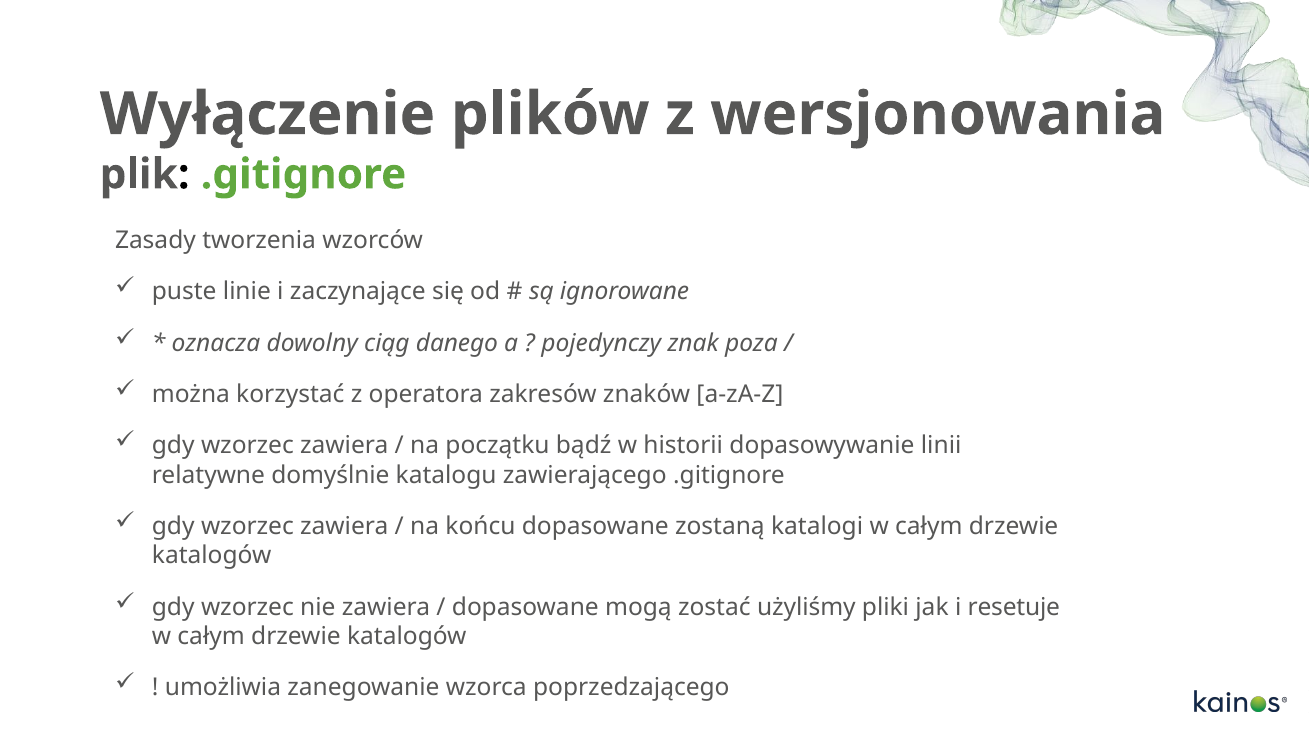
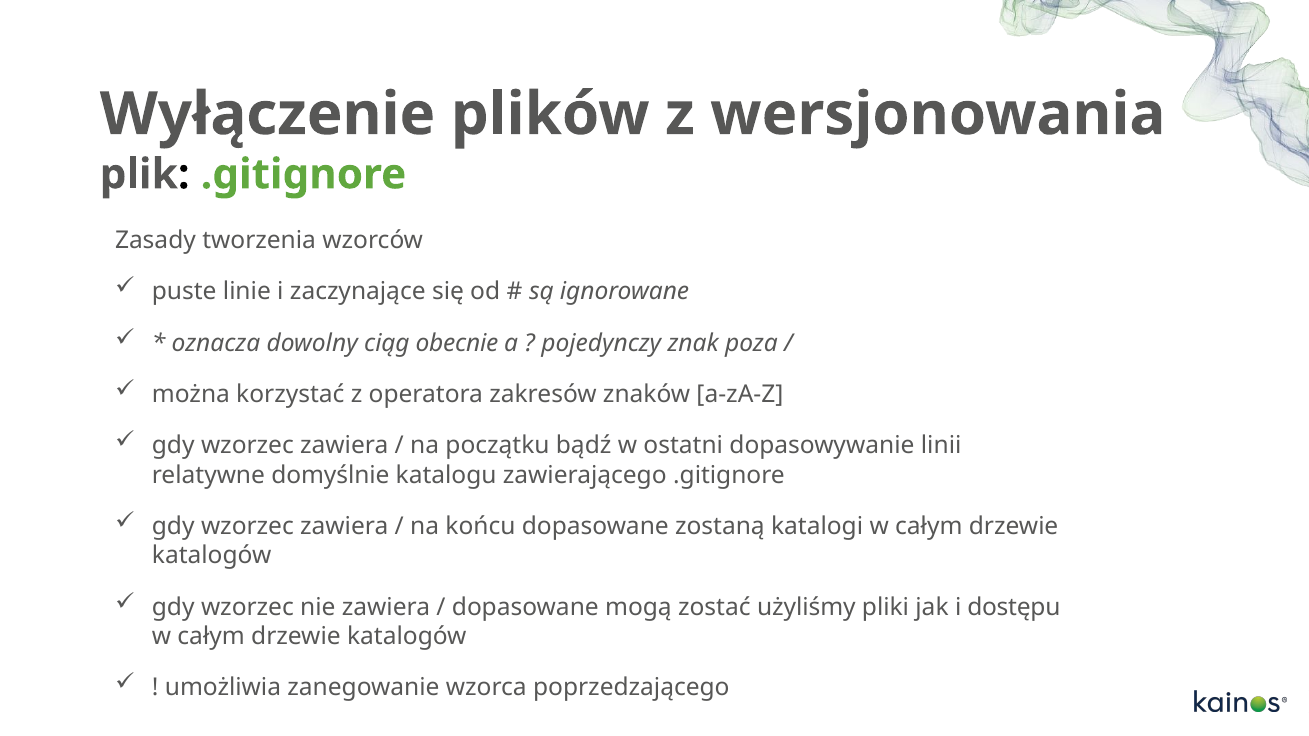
danego: danego -> obecnie
historii: historii -> ostatni
resetuje: resetuje -> dostępu
